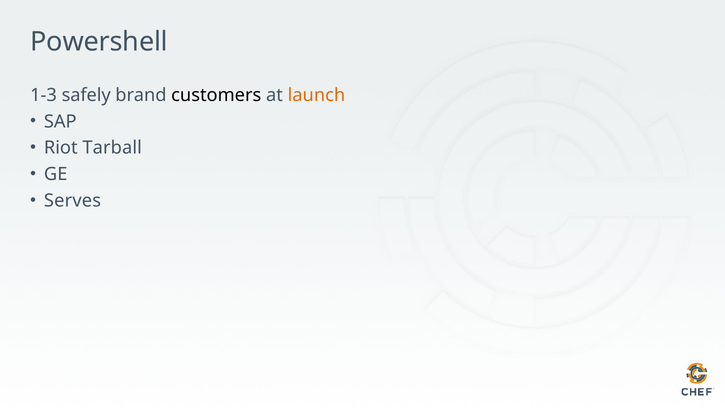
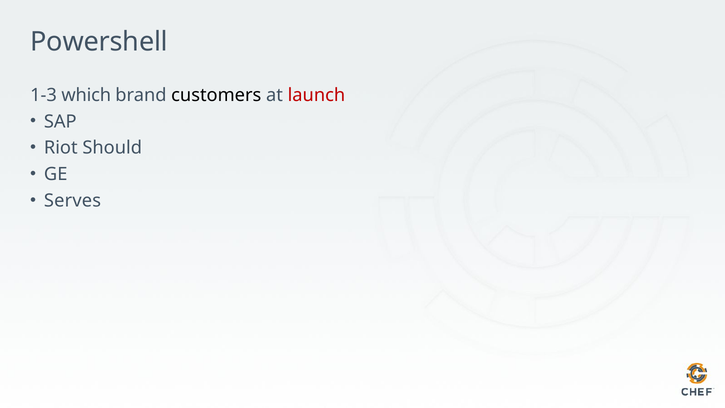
safely: safely -> which
launch colour: orange -> red
Tarball: Tarball -> Should
